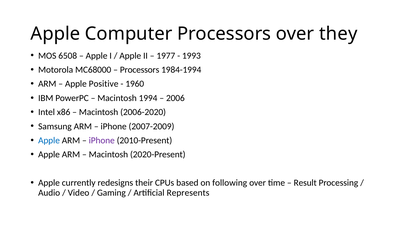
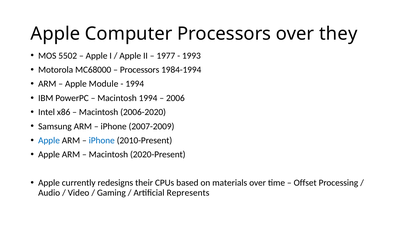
6508: 6508 -> 5502
Positive: Positive -> Module
1960 at (135, 84): 1960 -> 1994
iPhone at (102, 141) colour: purple -> blue
following: following -> materials
Result: Result -> Offset
